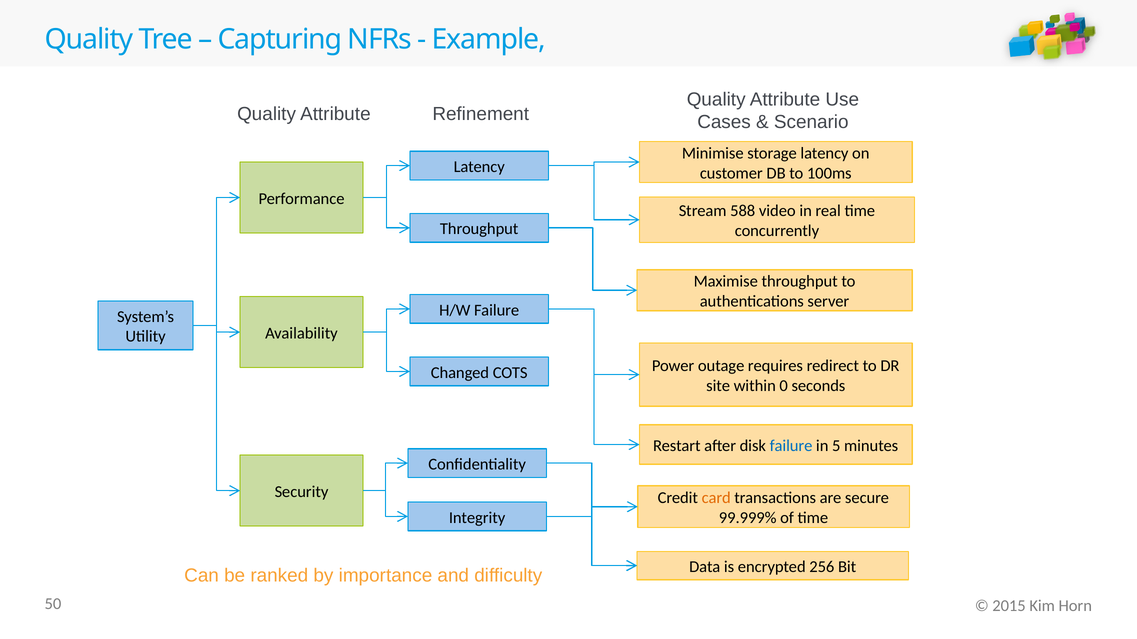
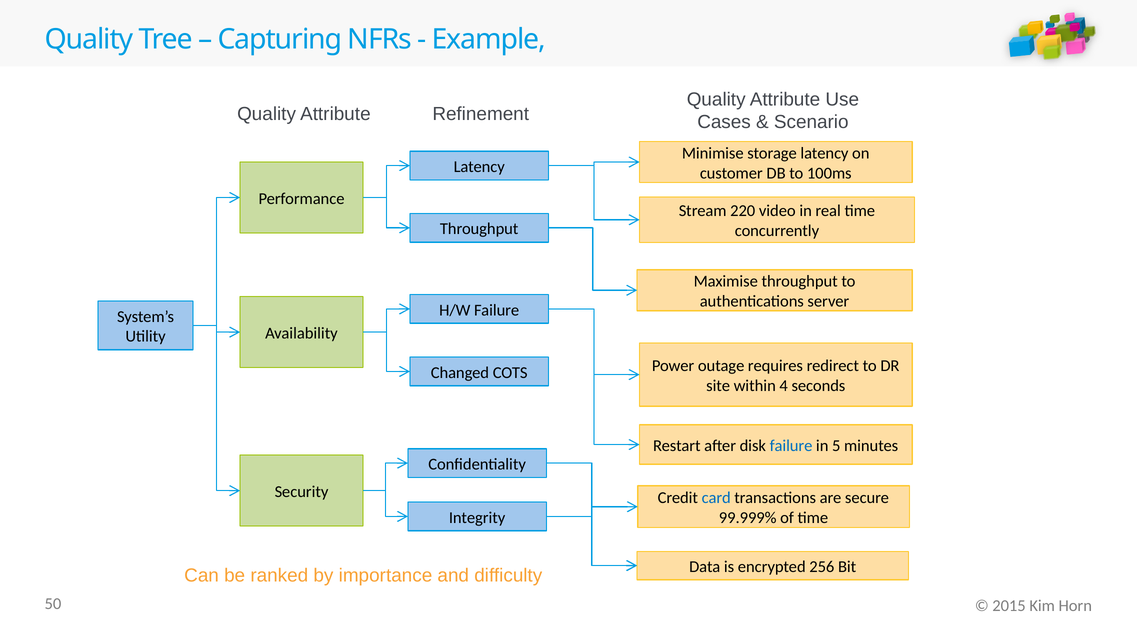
588: 588 -> 220
0: 0 -> 4
card colour: orange -> blue
